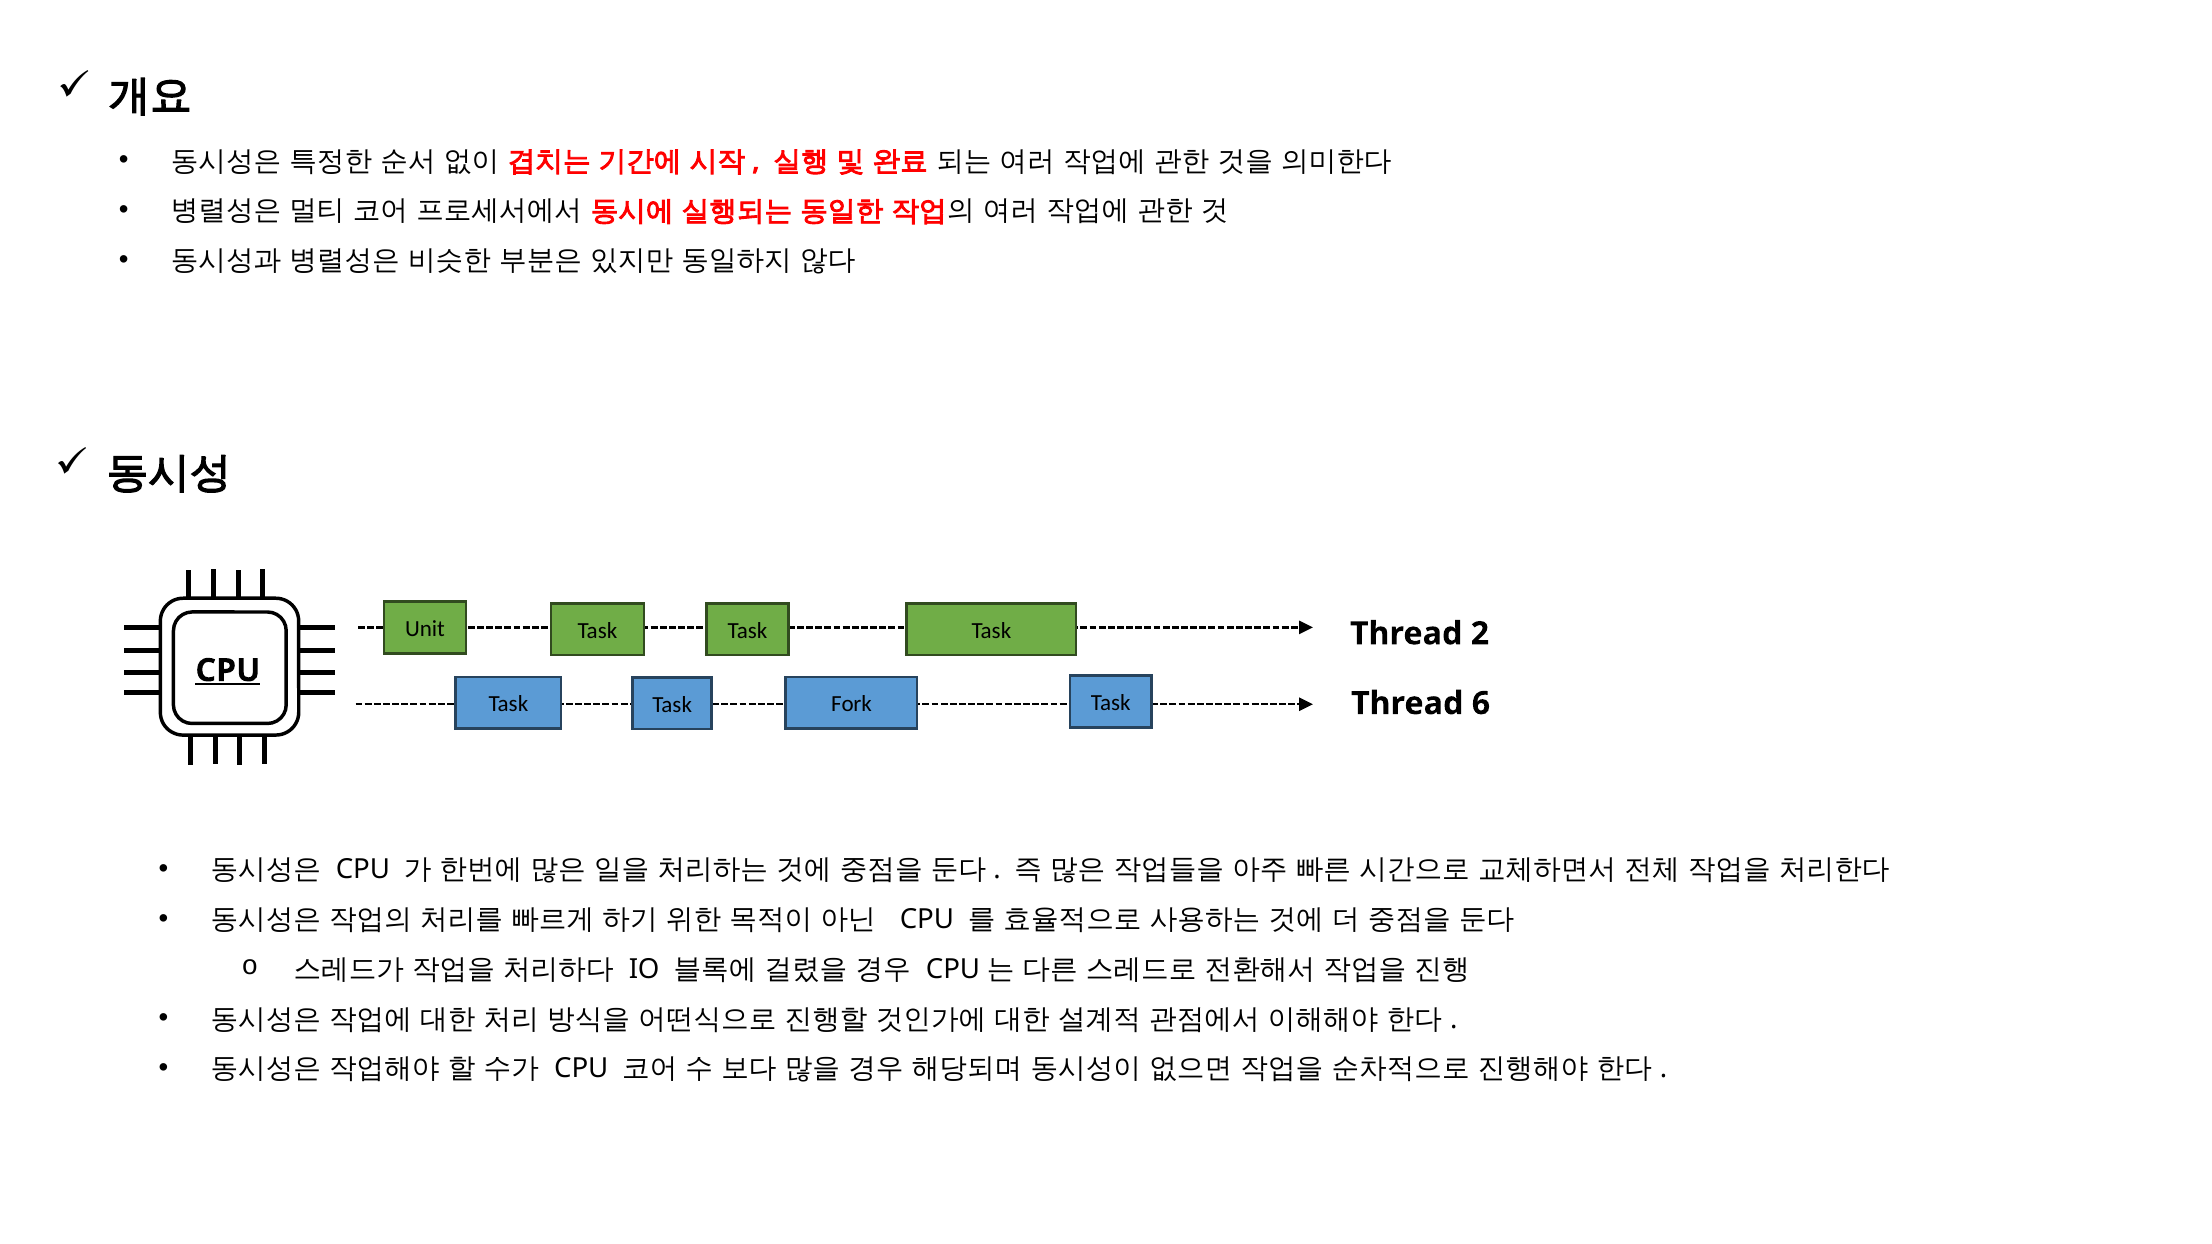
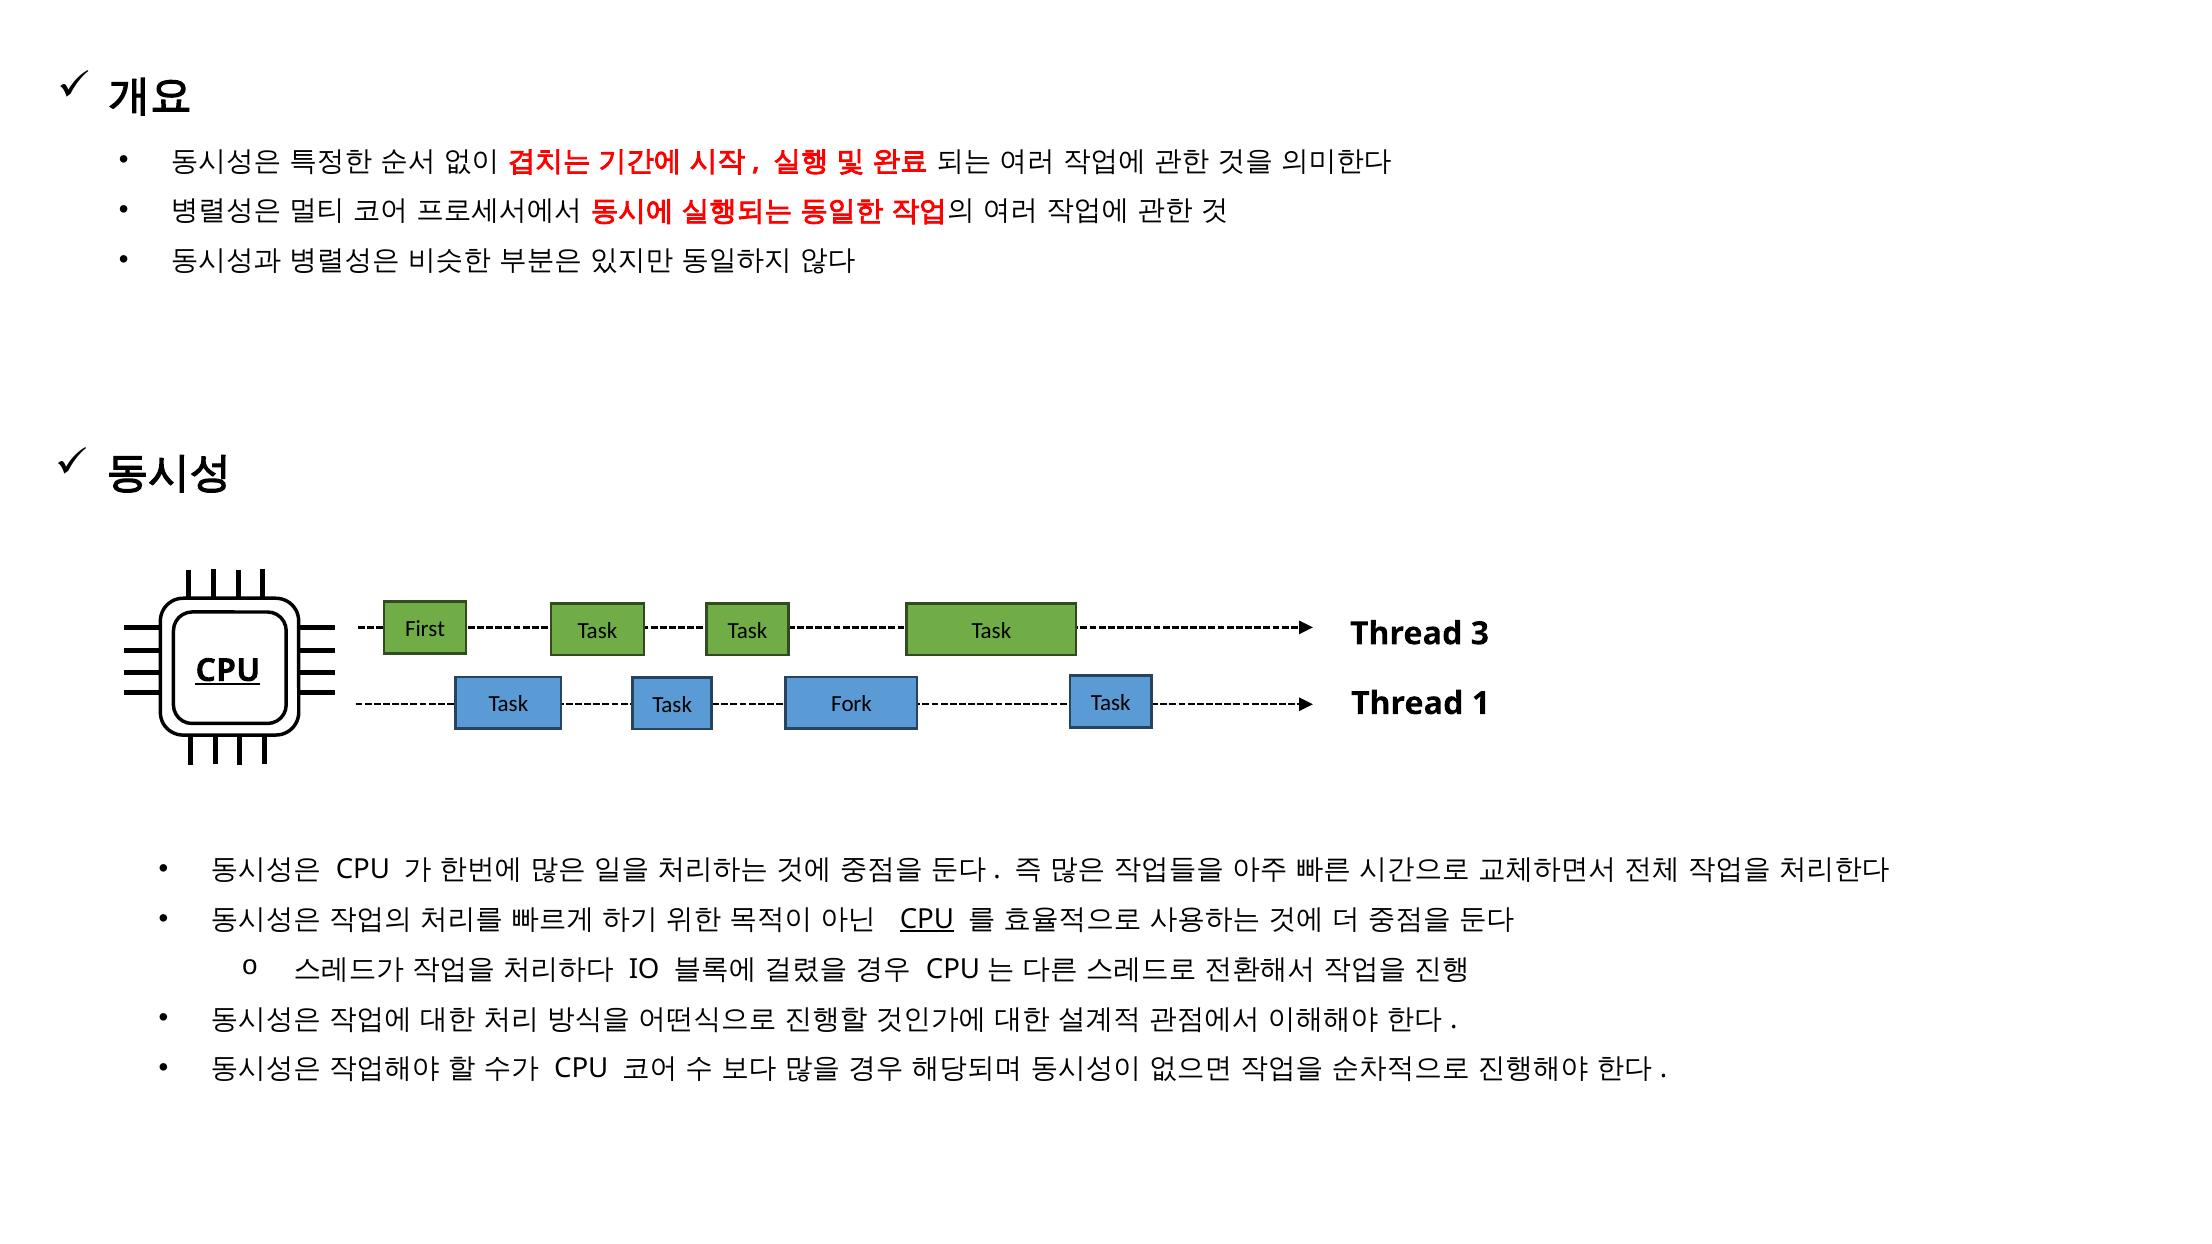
Unit: Unit -> First
2: 2 -> 3
6: 6 -> 1
CPU at (927, 920) underline: none -> present
